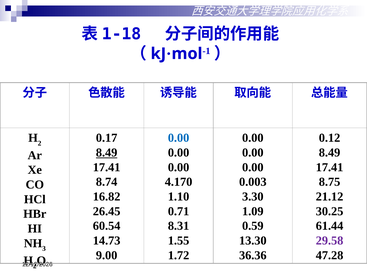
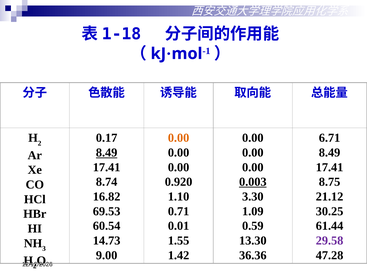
0.00 at (179, 138) colour: blue -> orange
0.12: 0.12 -> 6.71
4.170: 4.170 -> 0.920
0.003 underline: none -> present
26.45: 26.45 -> 69.53
8.31: 8.31 -> 0.01
1.72: 1.72 -> 1.42
